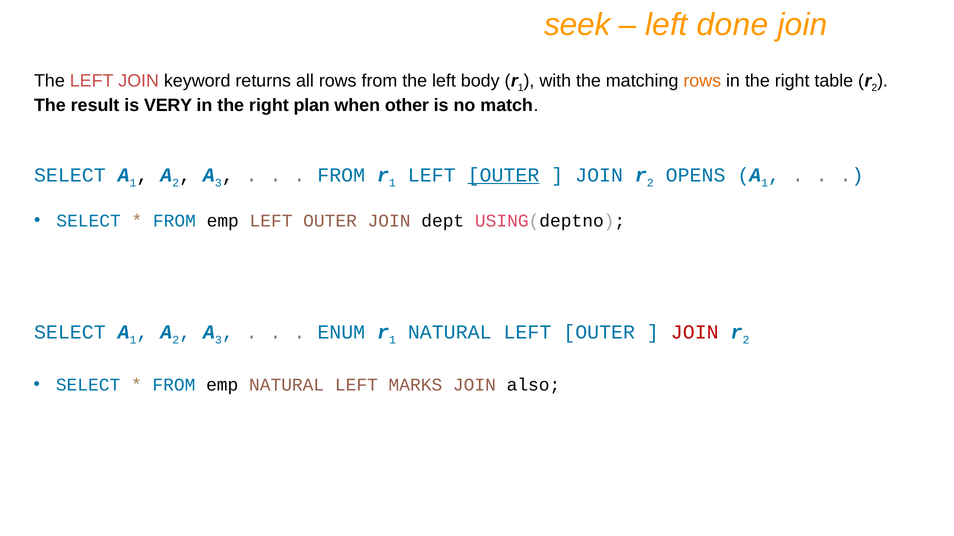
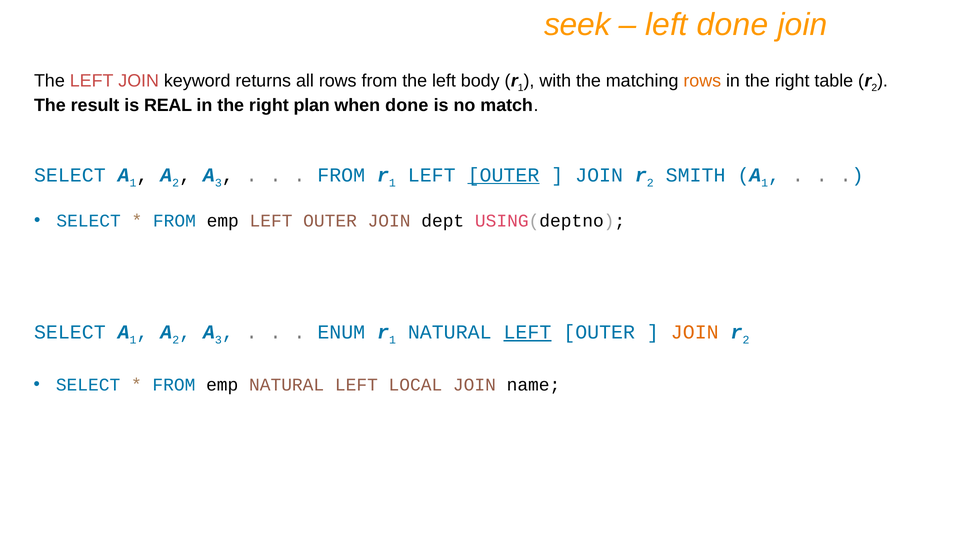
VERY: VERY -> REAL
when other: other -> done
OPENS: OPENS -> SMITH
LEFT at (527, 333) underline: none -> present
JOIN at (695, 333) colour: red -> orange
MARKS: MARKS -> LOCAL
also: also -> name
